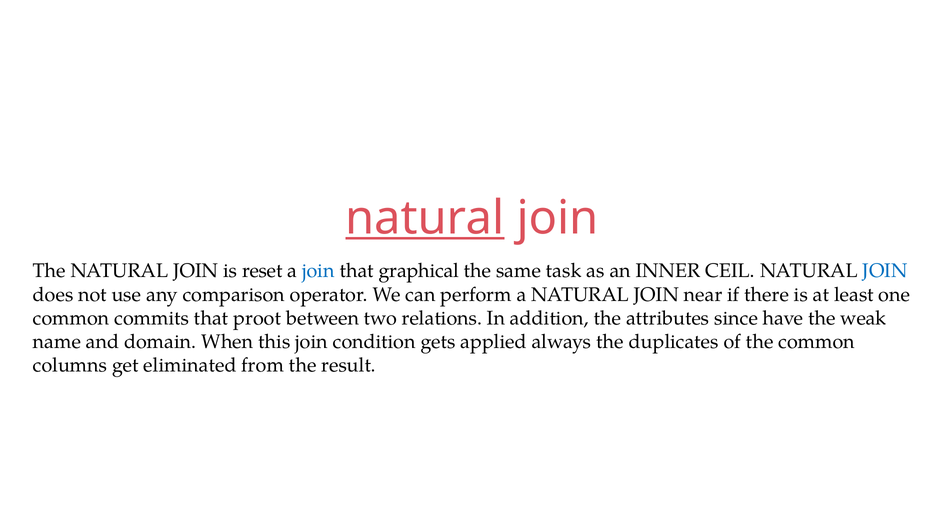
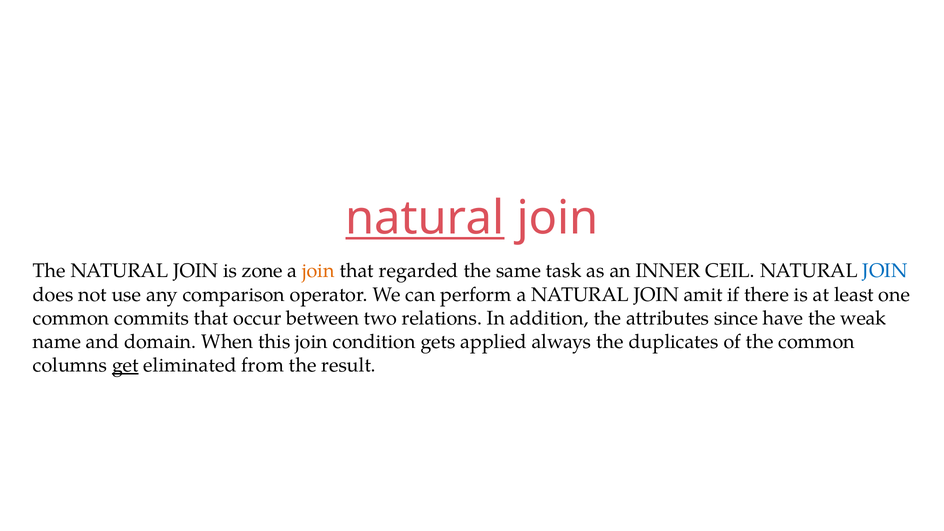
reset: reset -> zone
join at (318, 271) colour: blue -> orange
graphical: graphical -> regarded
near: near -> amit
proot: proot -> occur
get underline: none -> present
